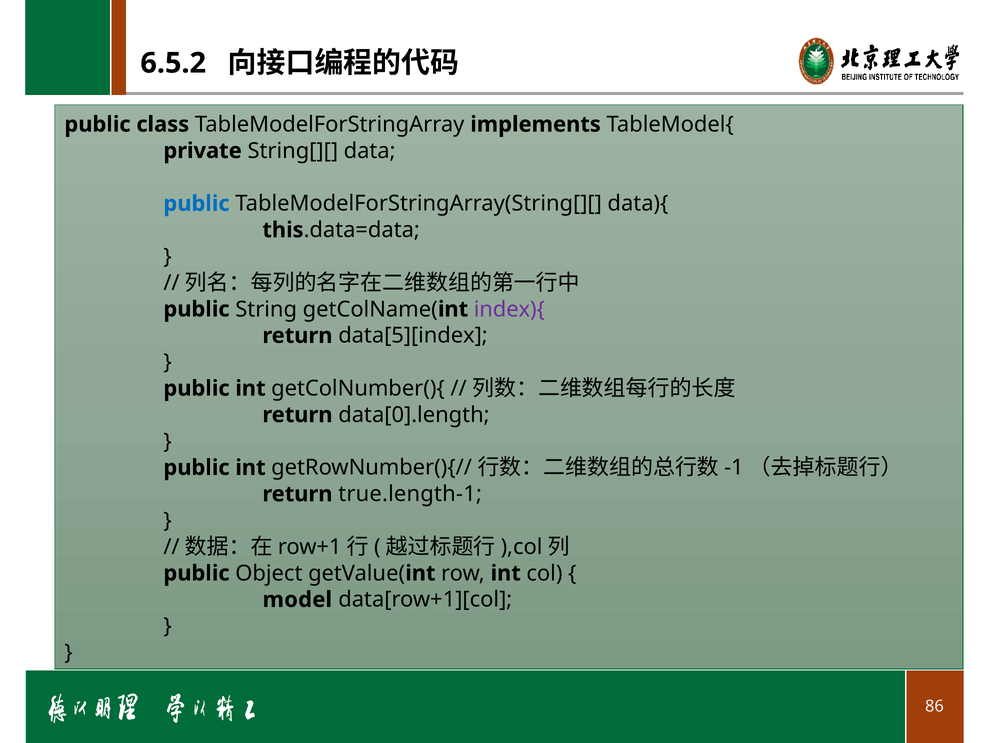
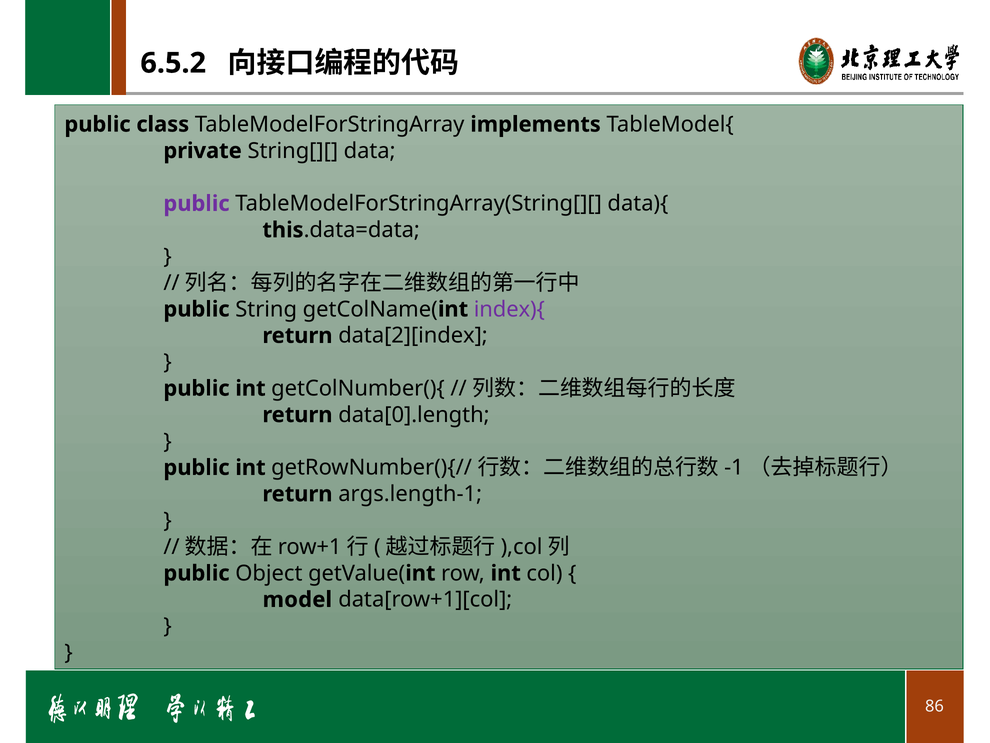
public at (197, 203) colour: blue -> purple
data[5][index: data[5][index -> data[2][index
true.length-1: true.length-1 -> args.length-1
